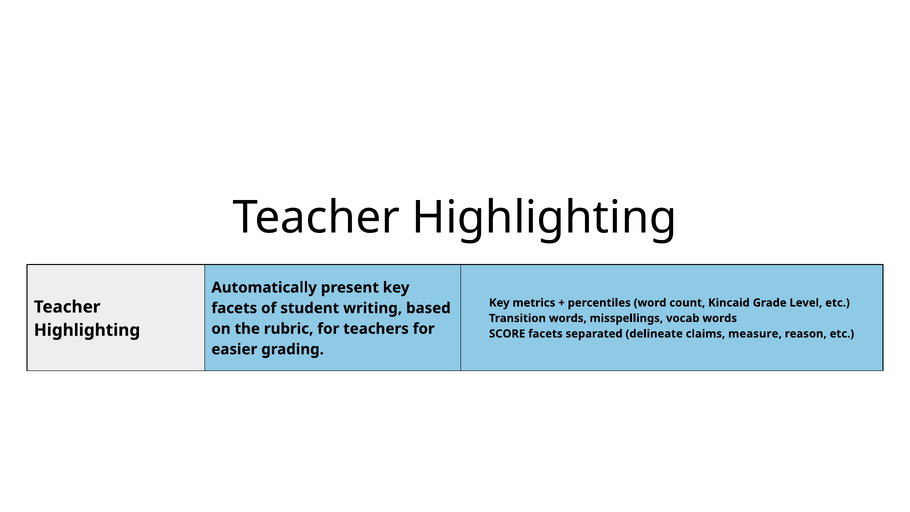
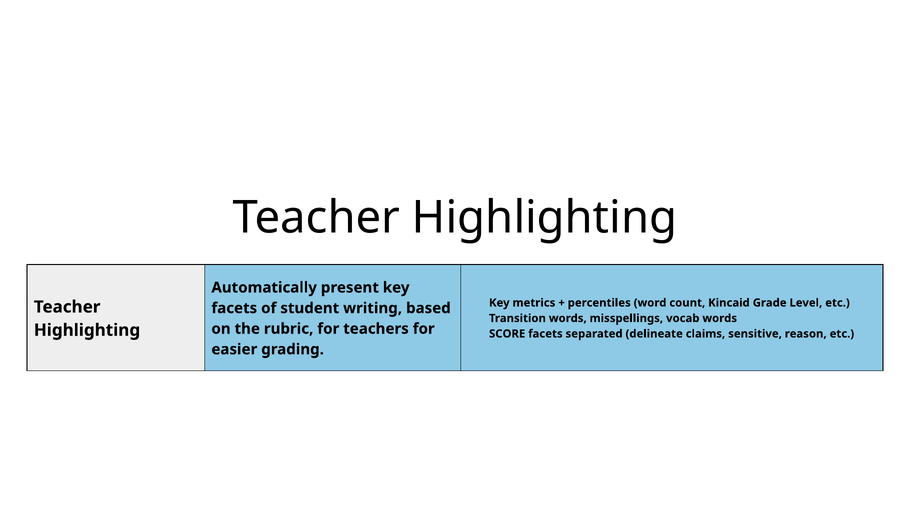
measure: measure -> sensitive
